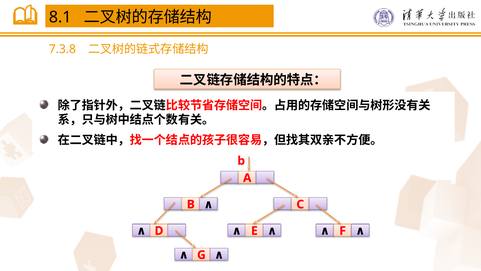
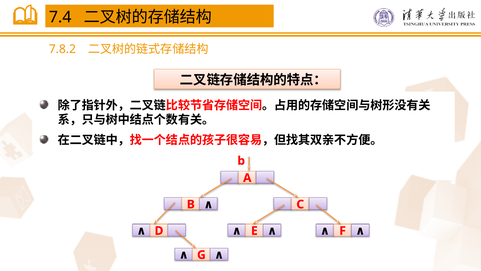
8.1: 8.1 -> 7.4
7.3.8: 7.3.8 -> 7.8.2
